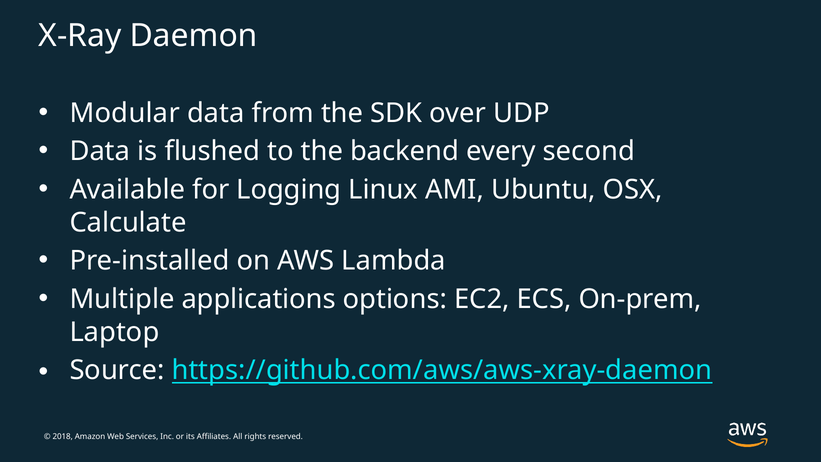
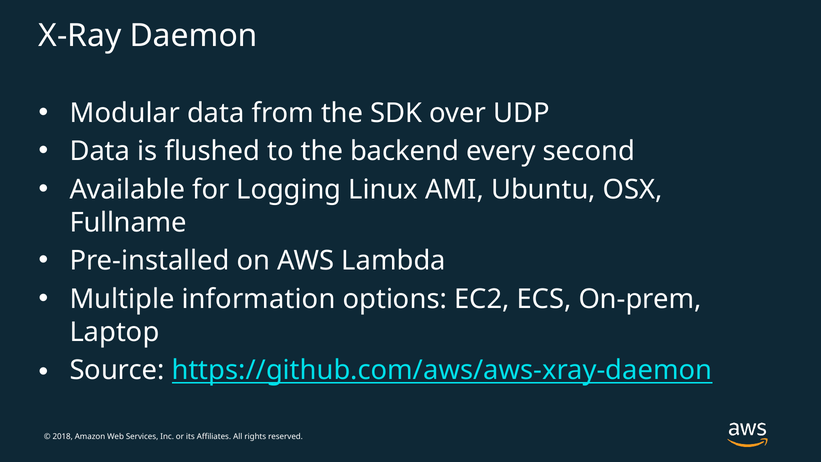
Calculate: Calculate -> Fullname
applications: applications -> information
